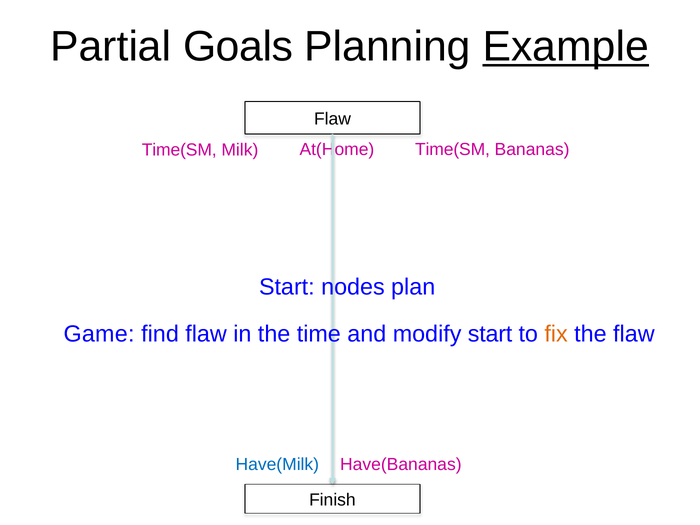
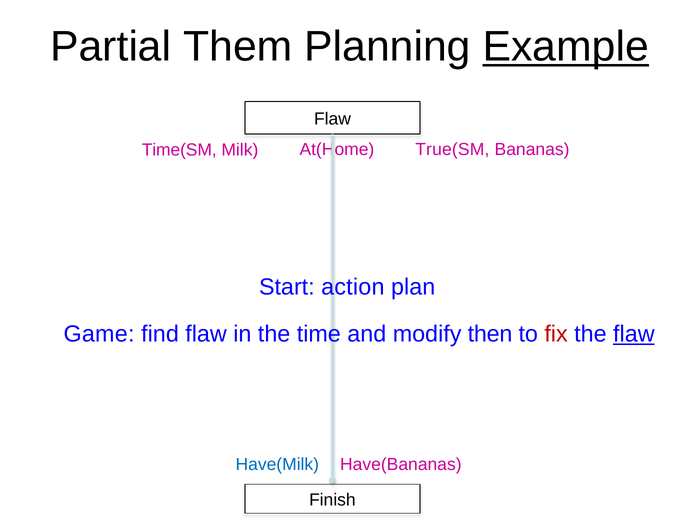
Goals: Goals -> Them
Time(SM at (452, 149): Time(SM -> True(SM
nodes: nodes -> action
modify start: start -> then
fix colour: orange -> red
flaw at (634, 334) underline: none -> present
